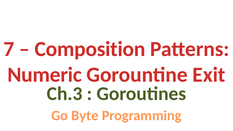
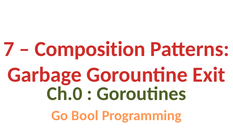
Numeric: Numeric -> Garbage
Ch.3: Ch.3 -> Ch.0
Byte: Byte -> Bool
